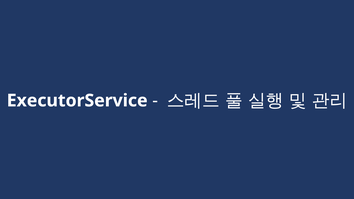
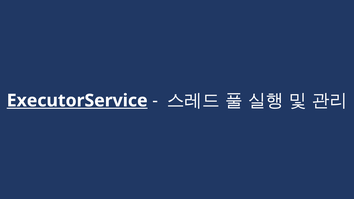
ExecutorService underline: none -> present
